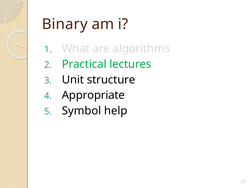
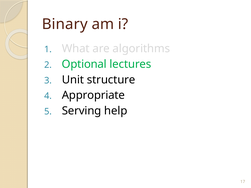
Practical: Practical -> Optional
Symbol: Symbol -> Serving
